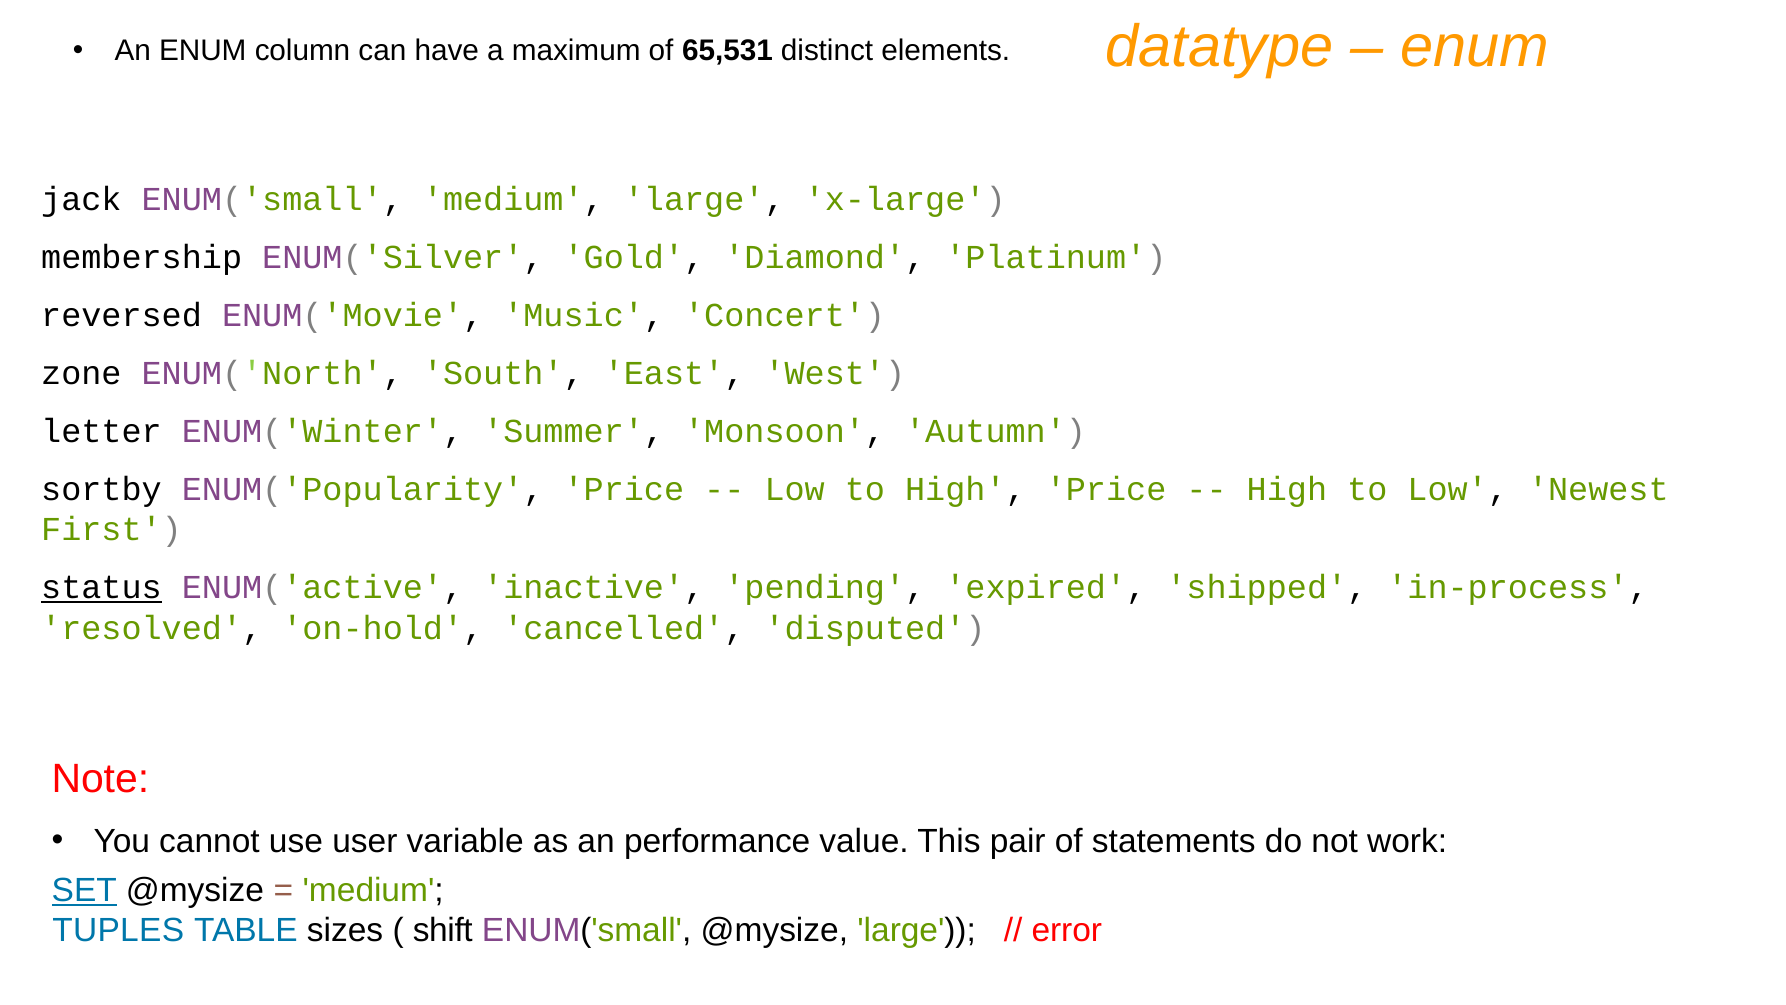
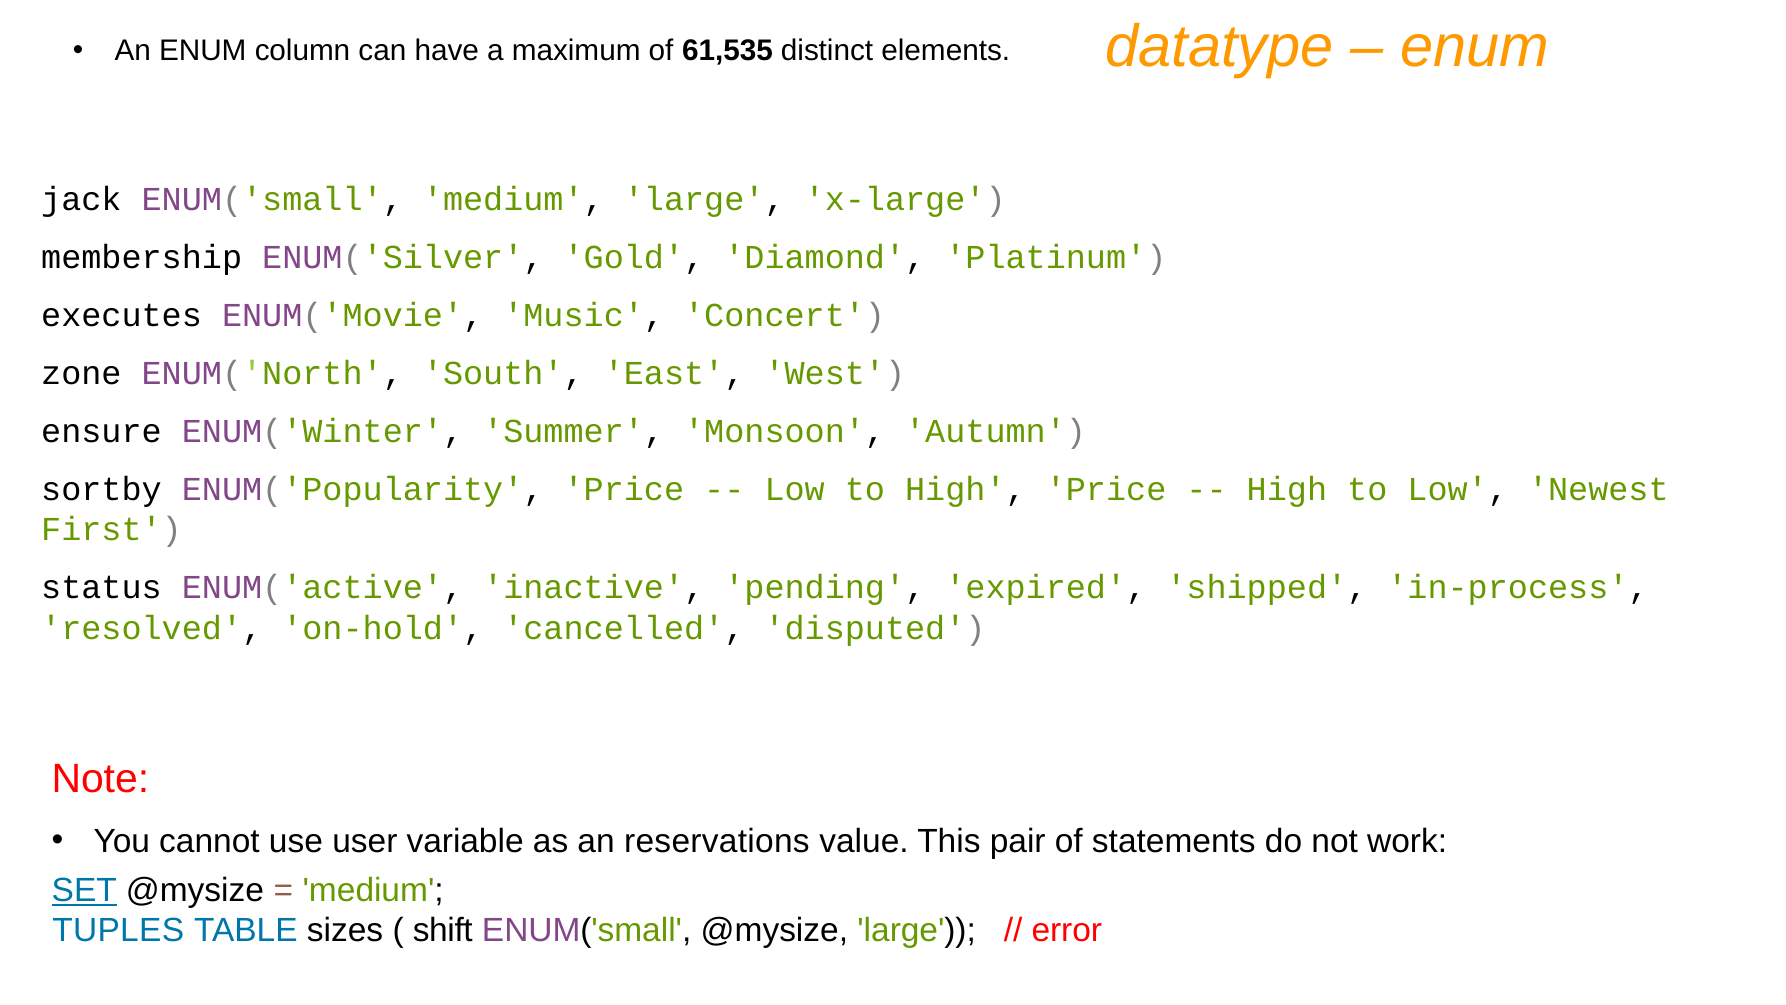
65,531: 65,531 -> 61,535
reversed: reversed -> executes
letter: letter -> ensure
status underline: present -> none
performance: performance -> reservations
